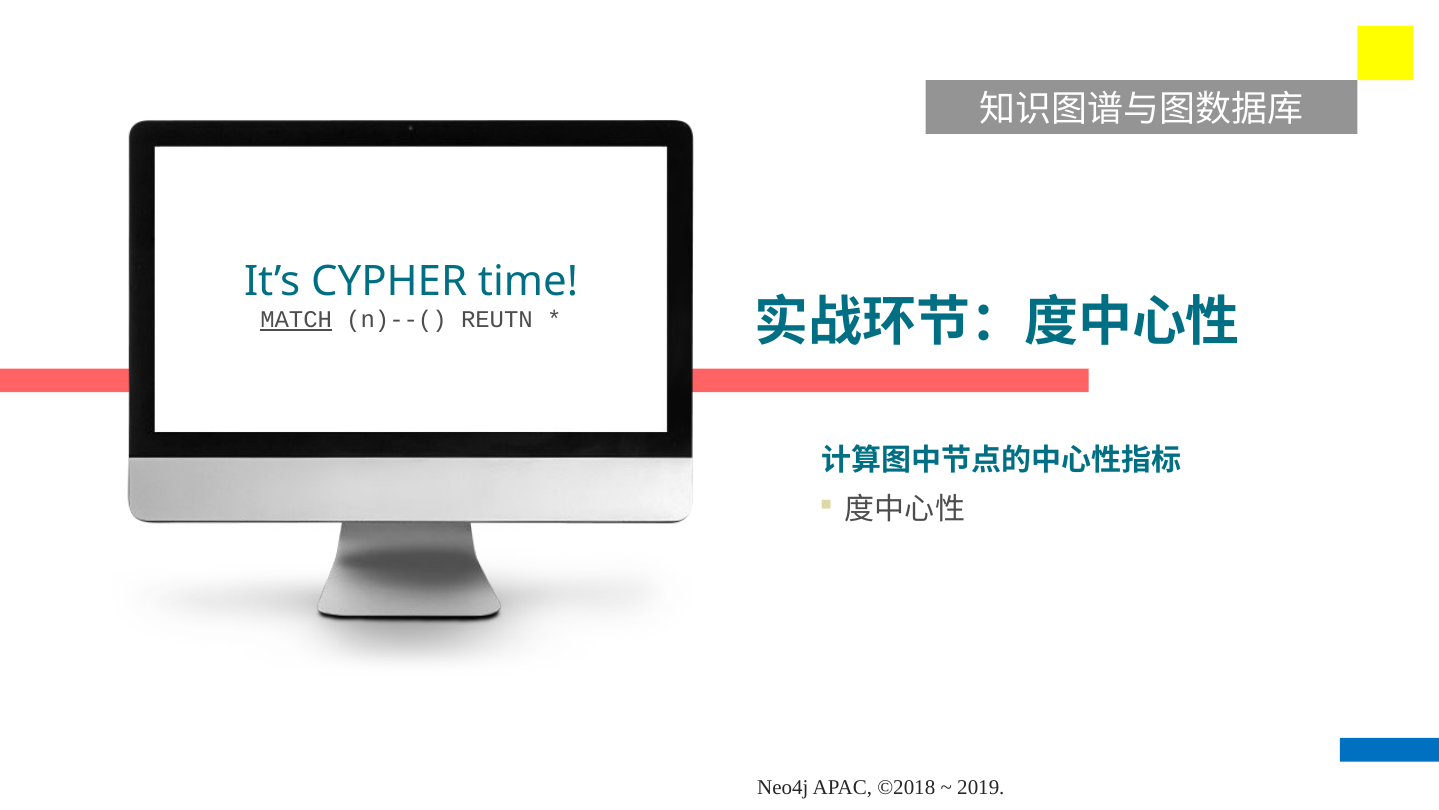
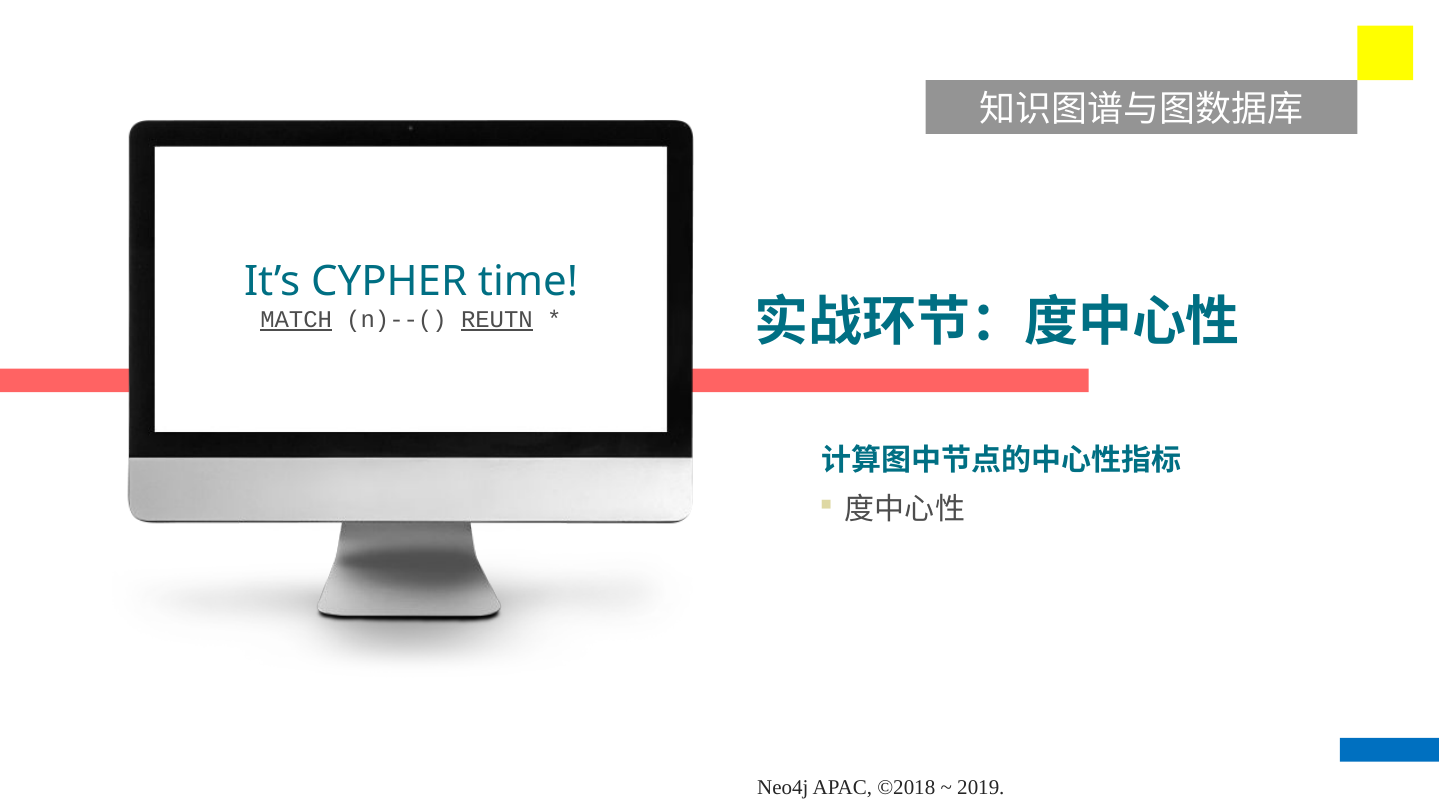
REUTN underline: none -> present
